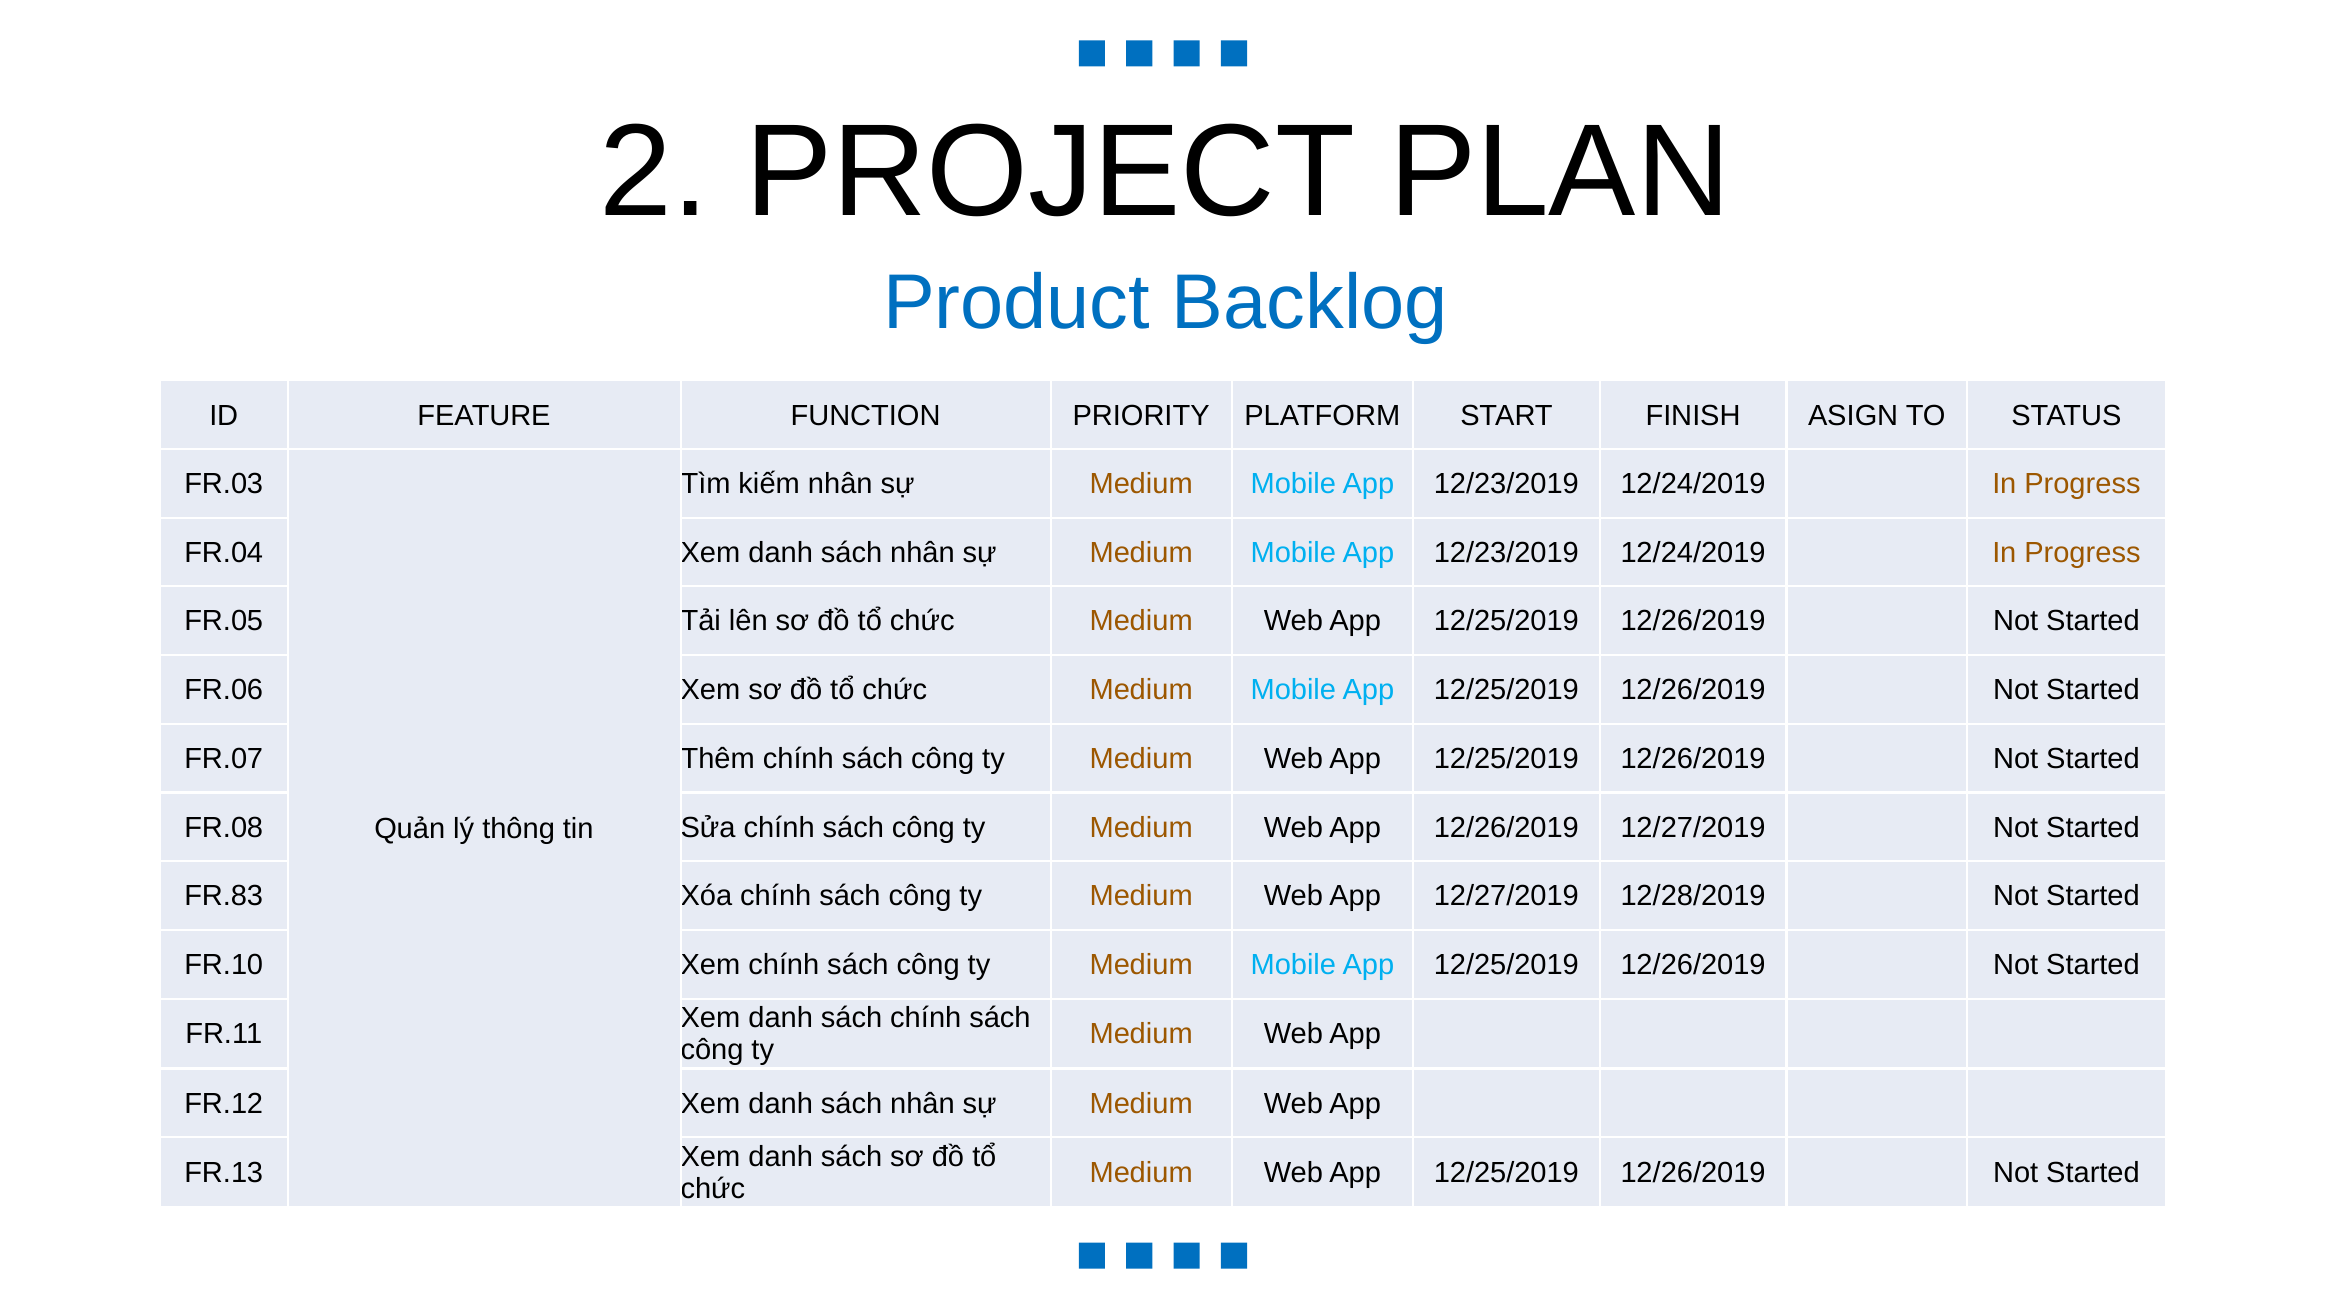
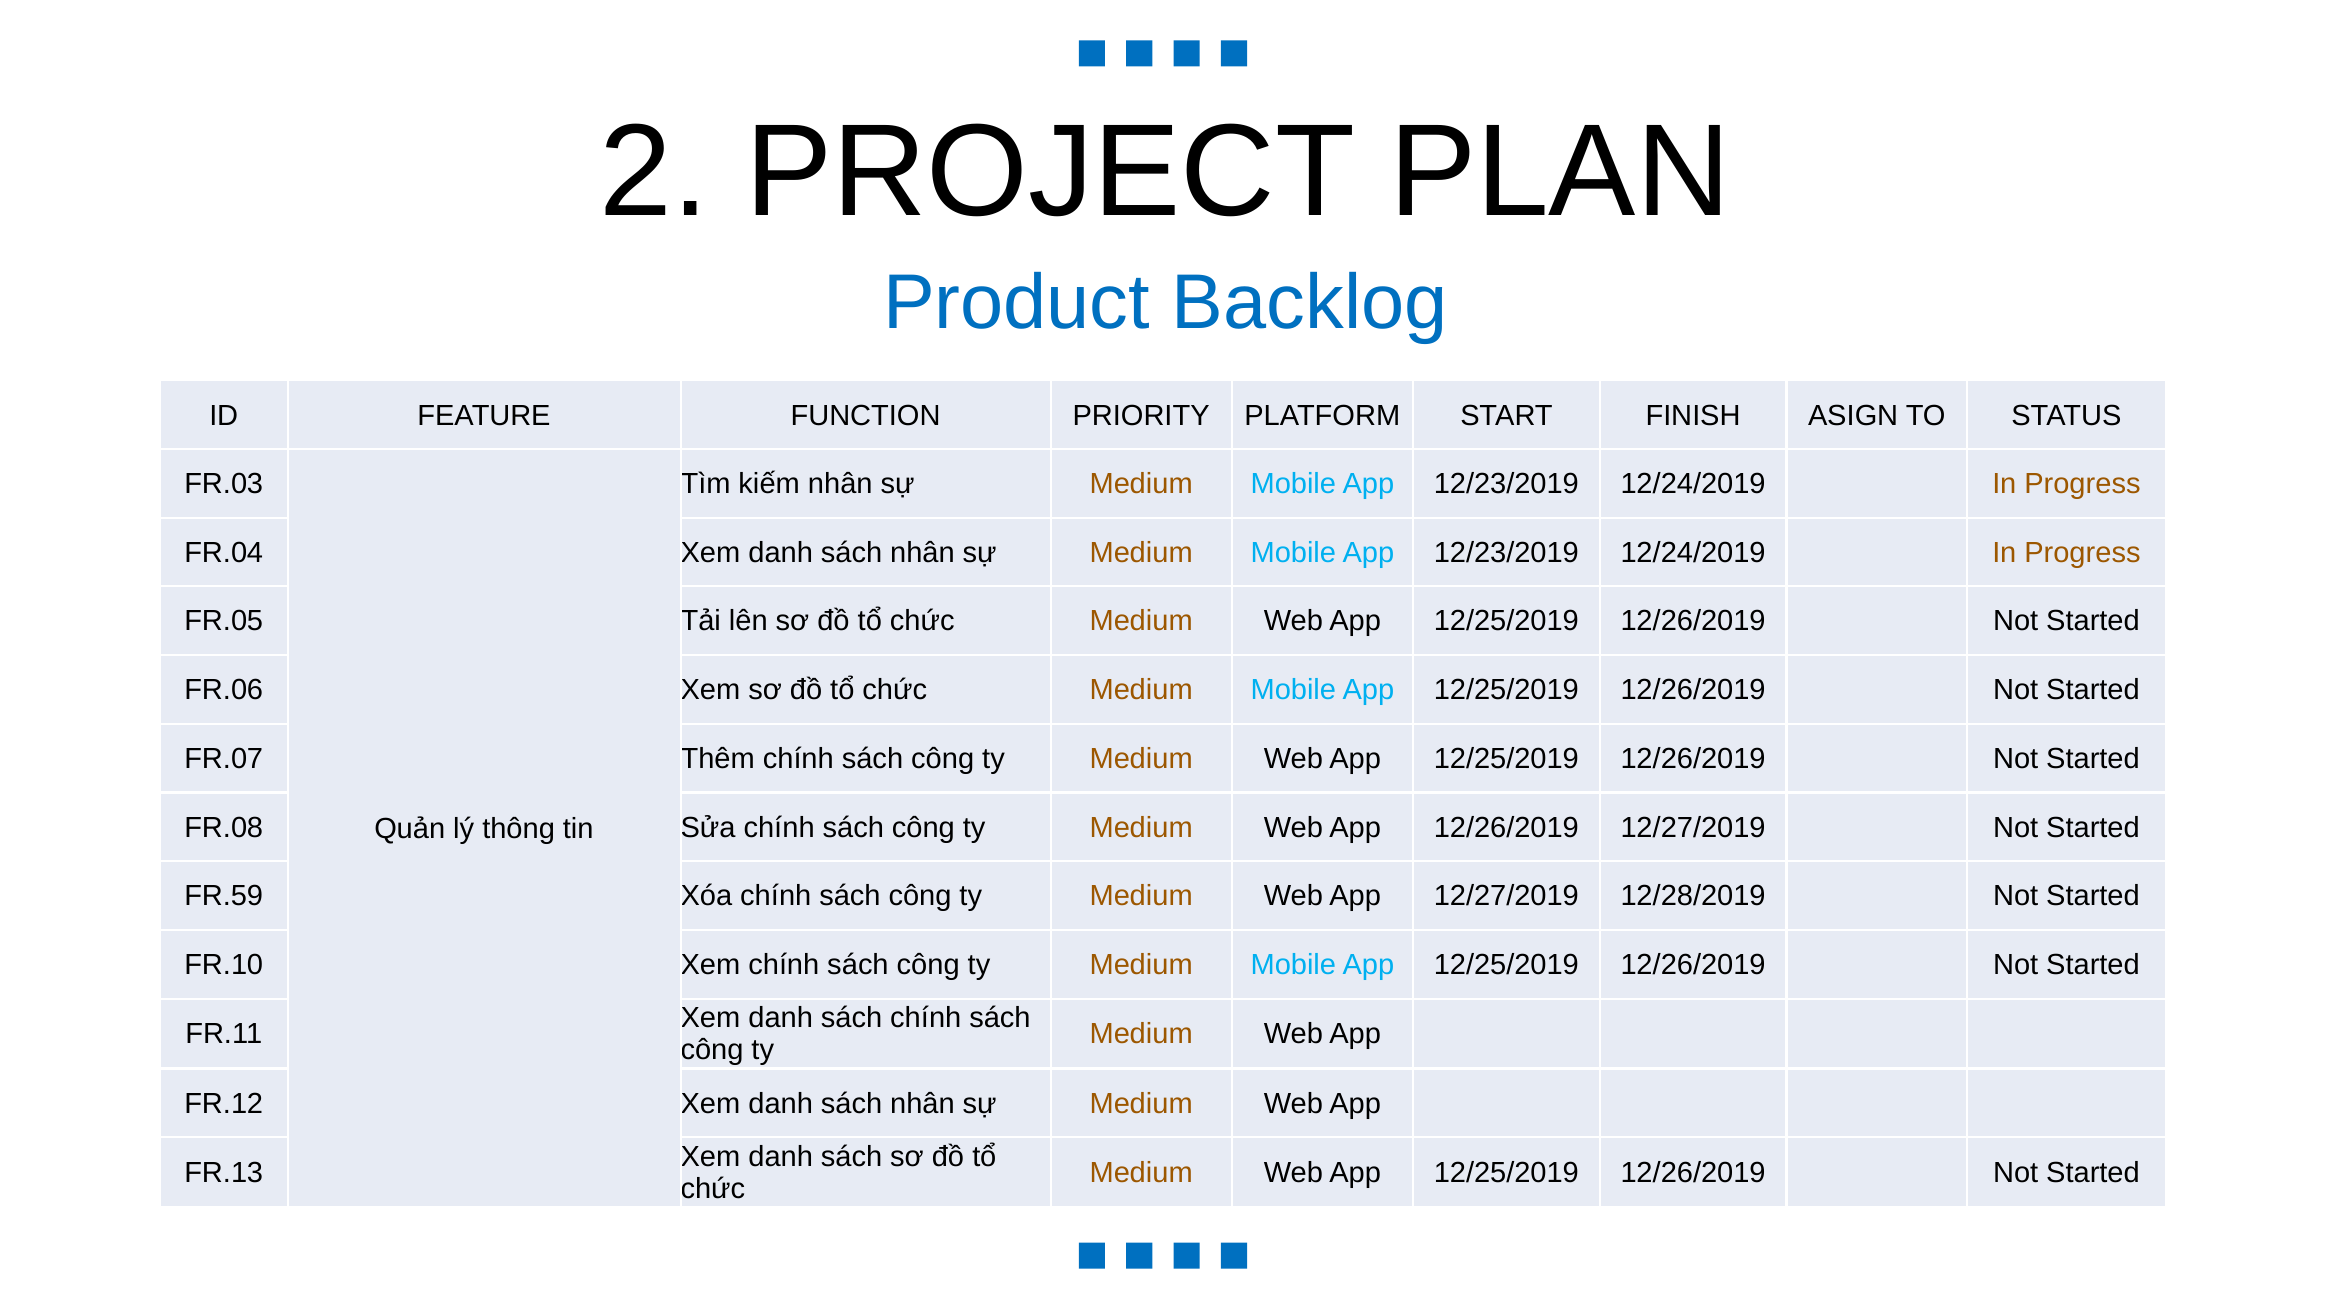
FR.83: FR.83 -> FR.59
